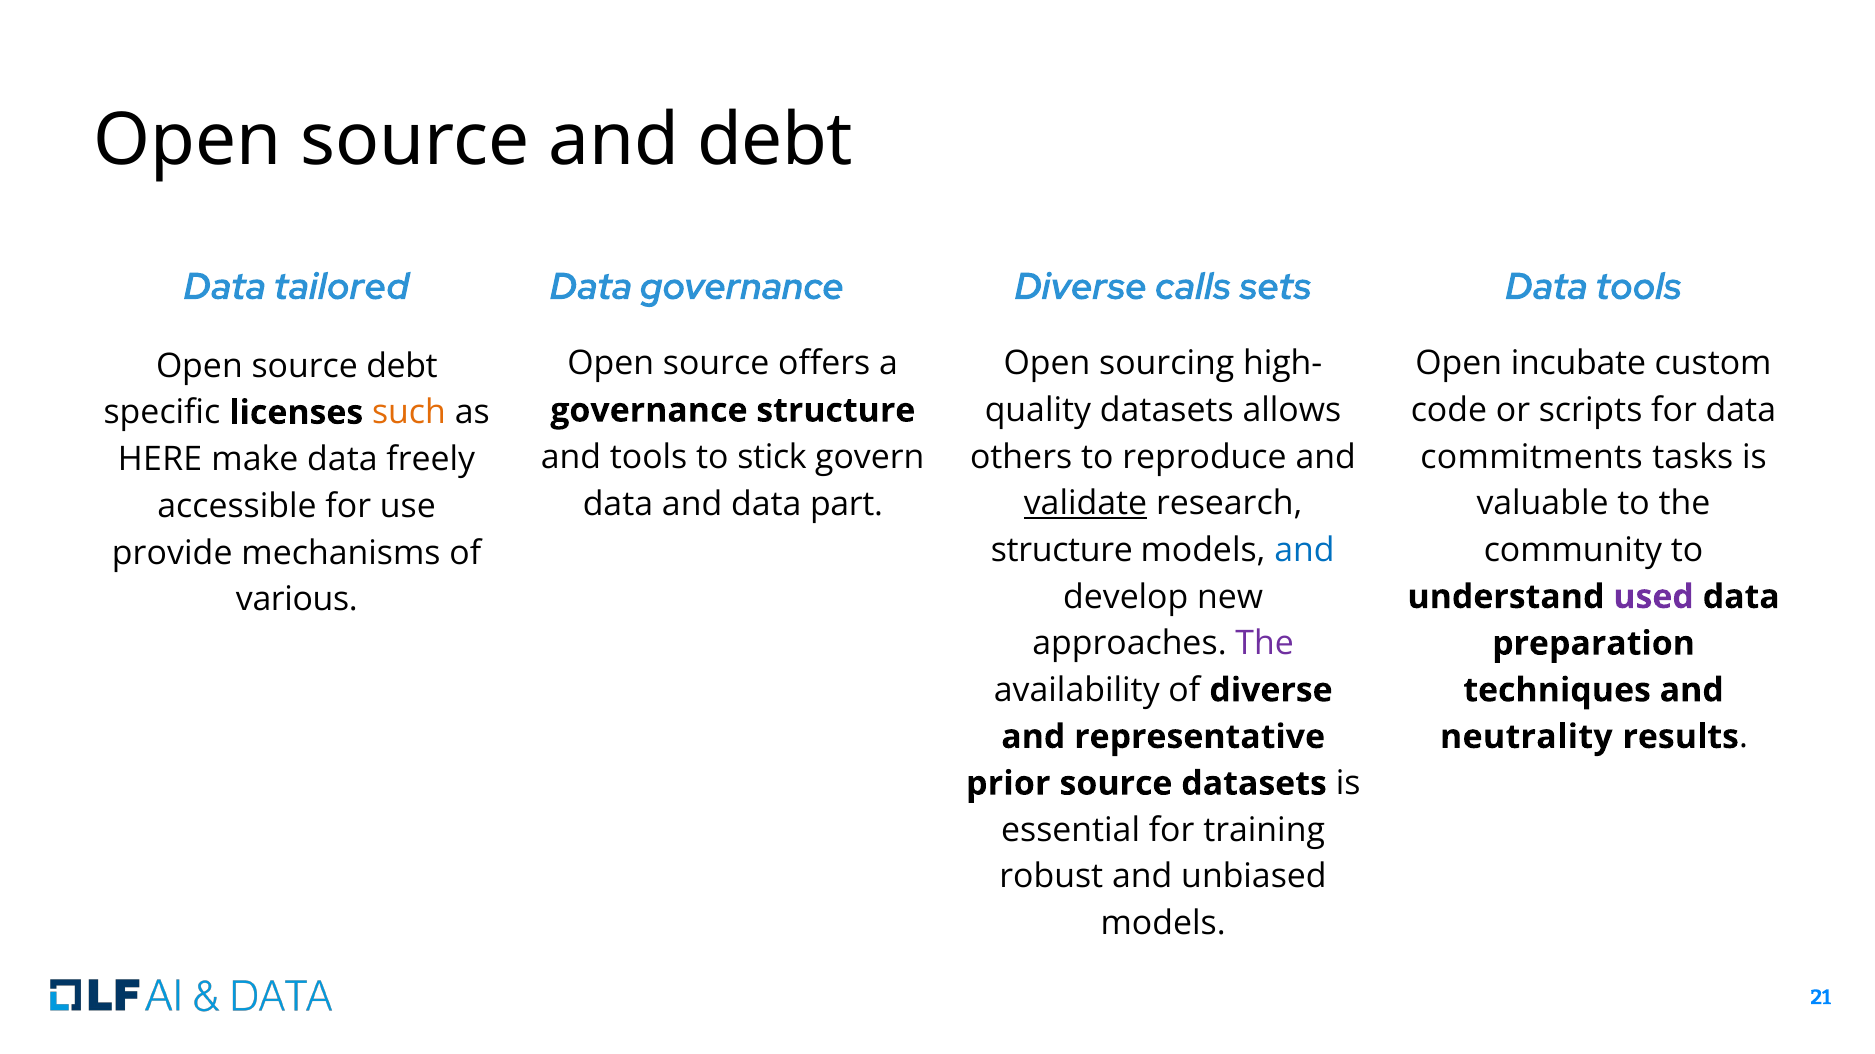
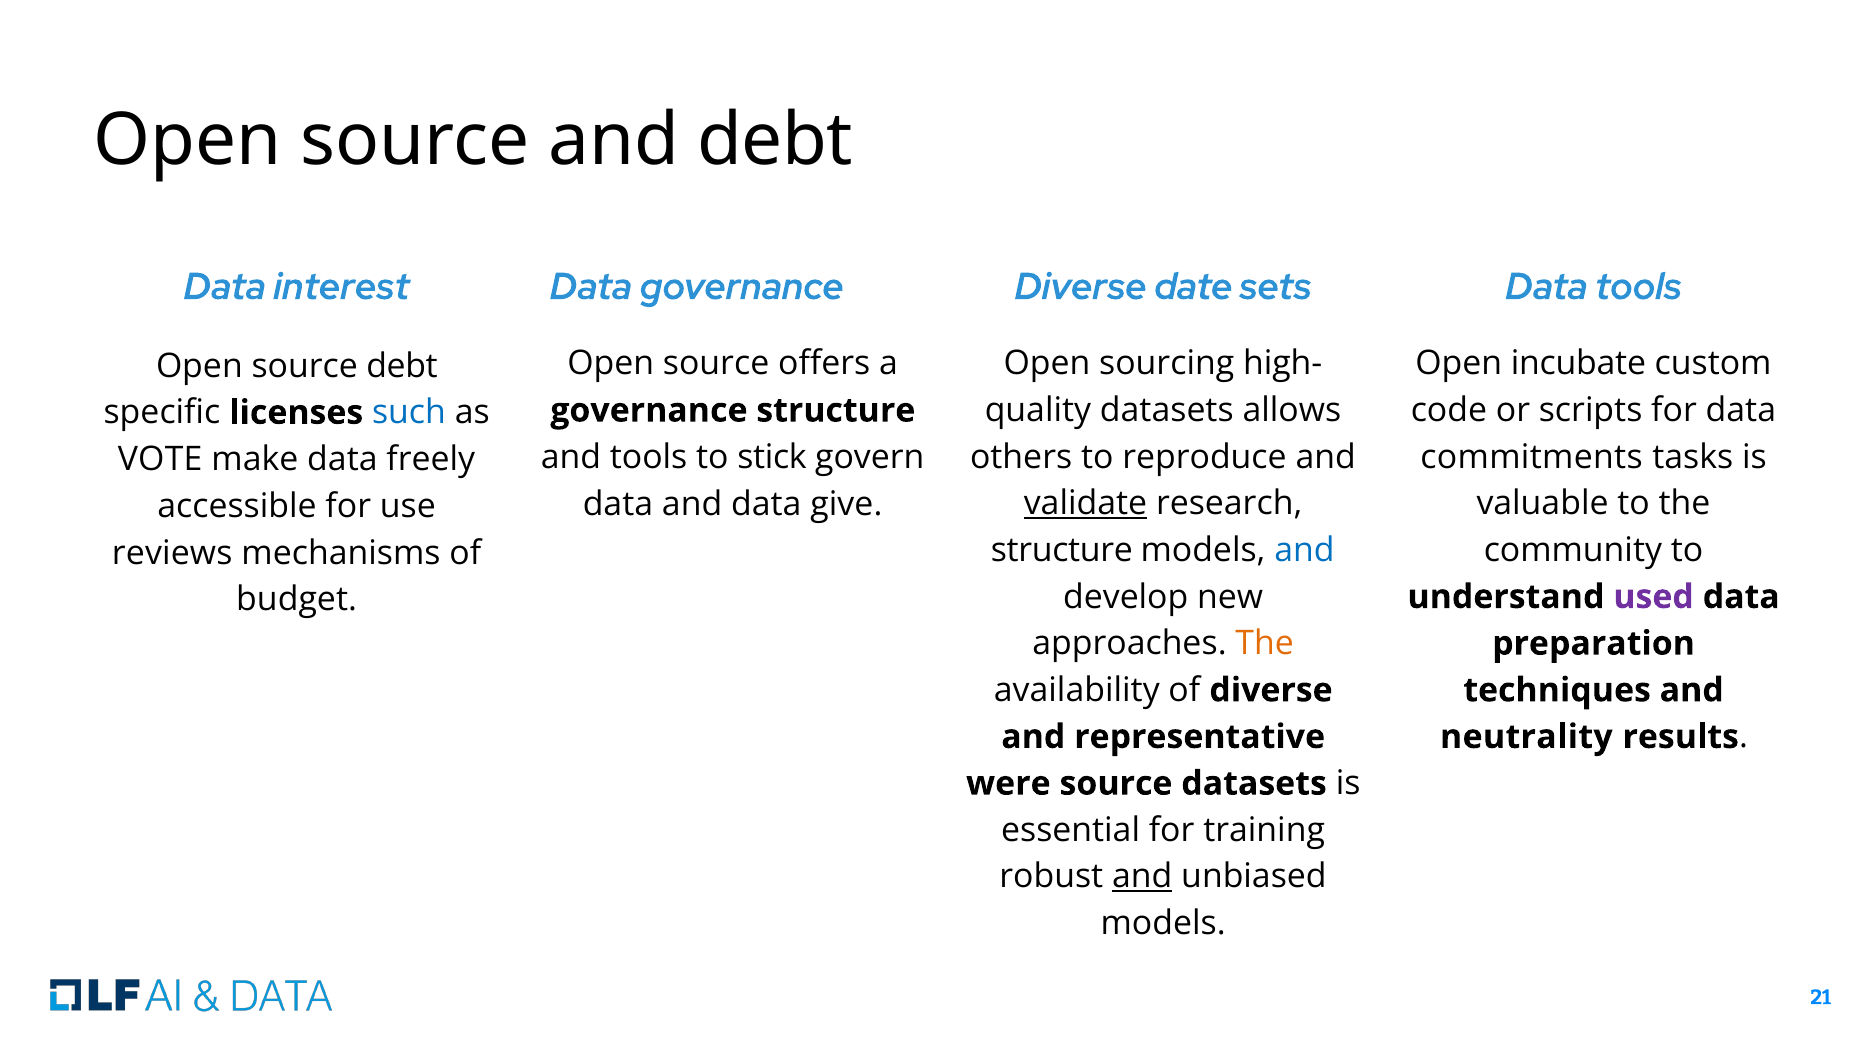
tailored: tailored -> interest
calls: calls -> date
such colour: orange -> blue
HERE: HERE -> VOTE
part: part -> give
provide: provide -> reviews
various: various -> budget
The at (1265, 644) colour: purple -> orange
prior: prior -> were
and at (1142, 877) underline: none -> present
